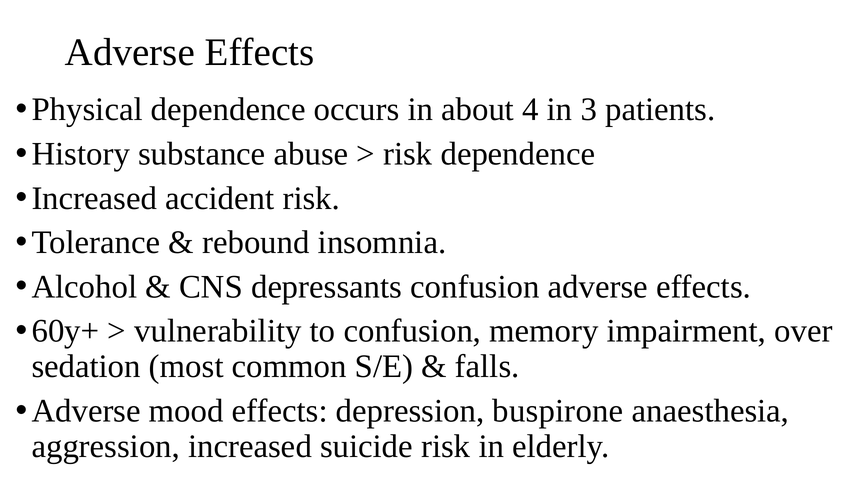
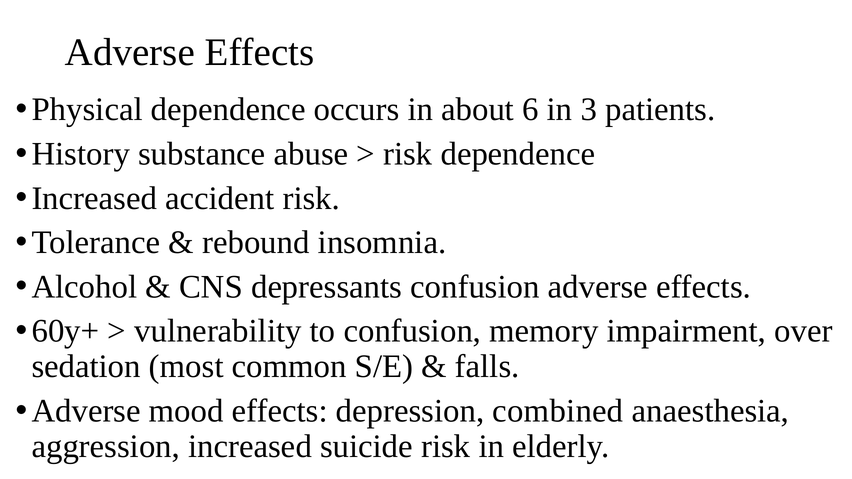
4: 4 -> 6
buspirone: buspirone -> combined
